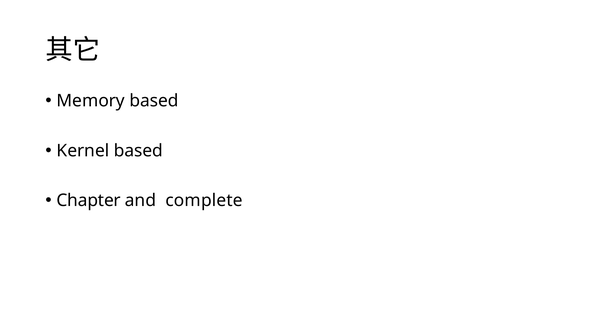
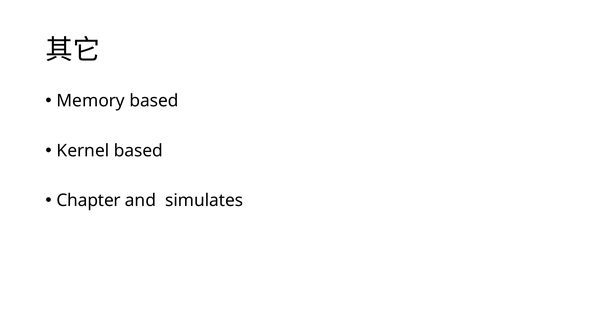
complete: complete -> simulates
